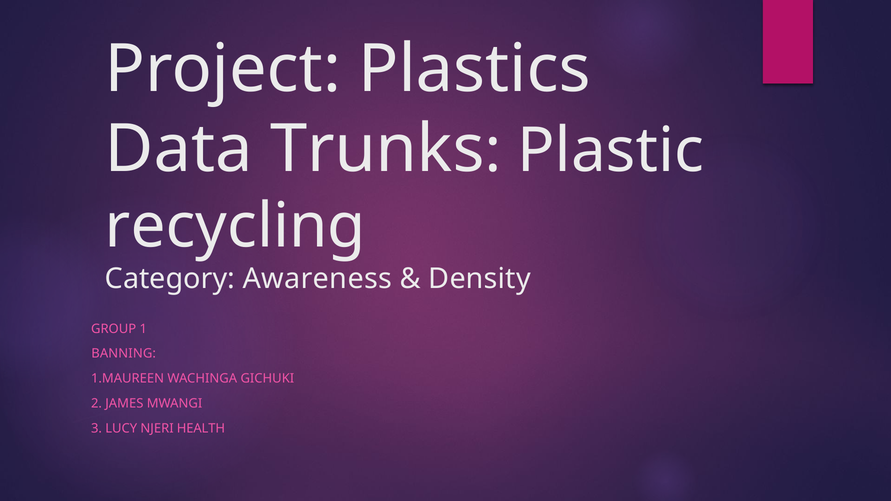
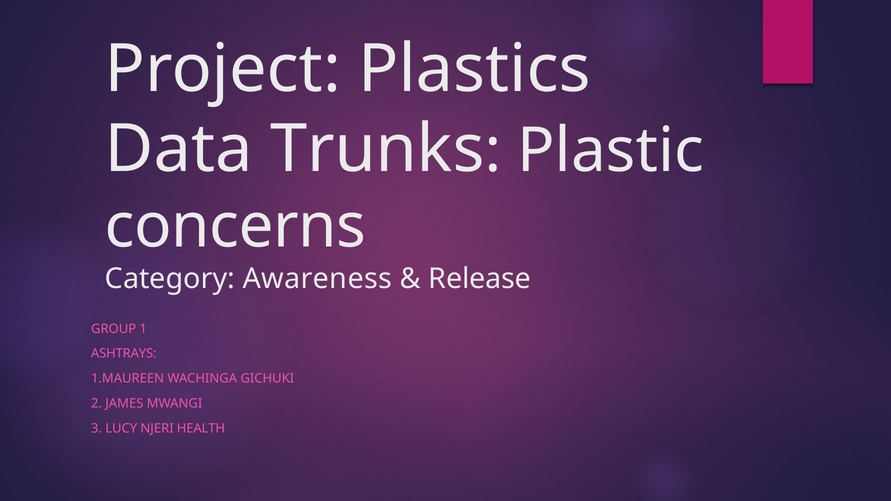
recycling: recycling -> concerns
Density: Density -> Release
BANNING: BANNING -> ASHTRAYS
